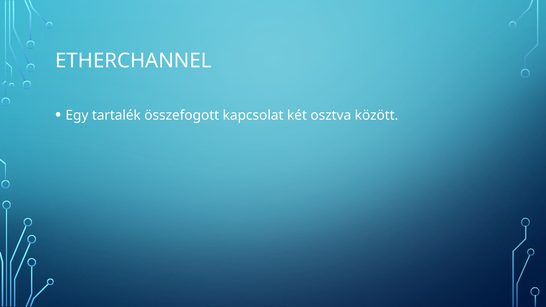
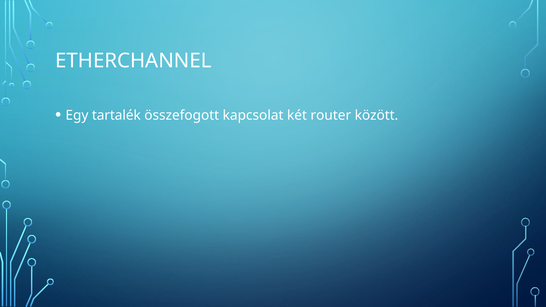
osztva: osztva -> router
